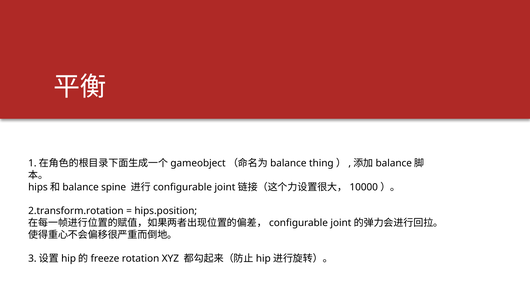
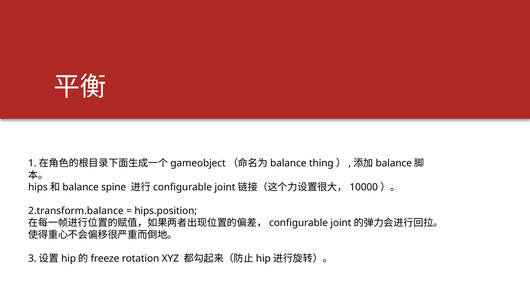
2.transform.rotation: 2.transform.rotation -> 2.transform.balance
